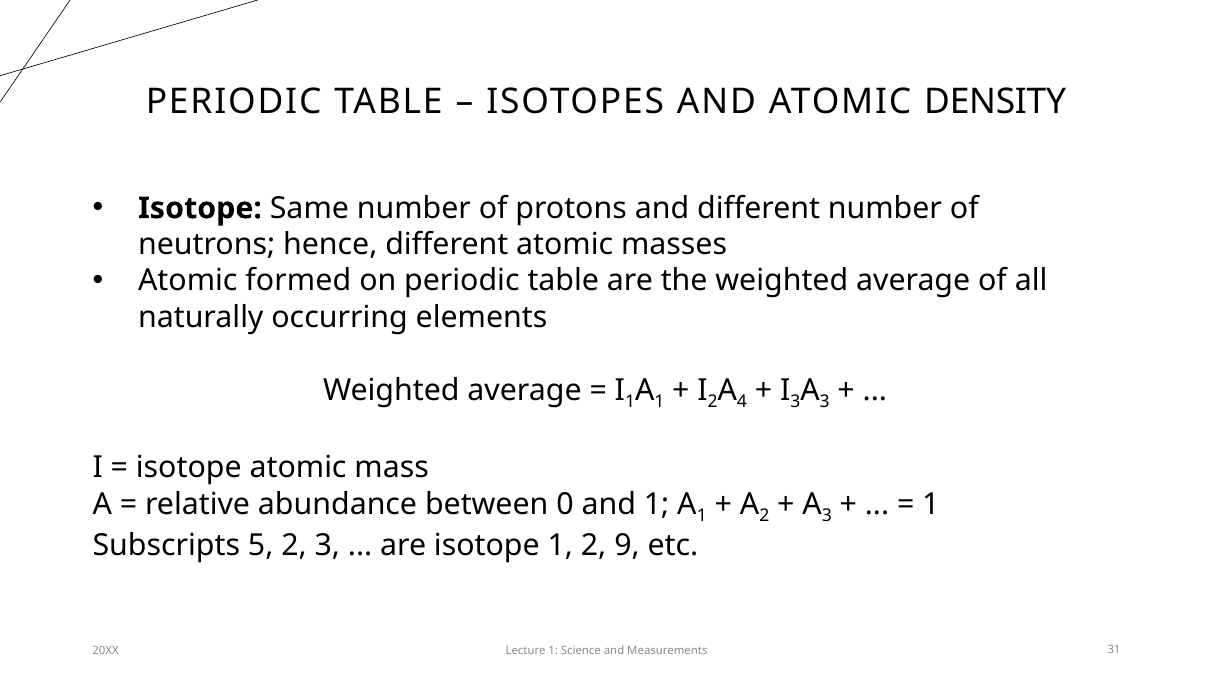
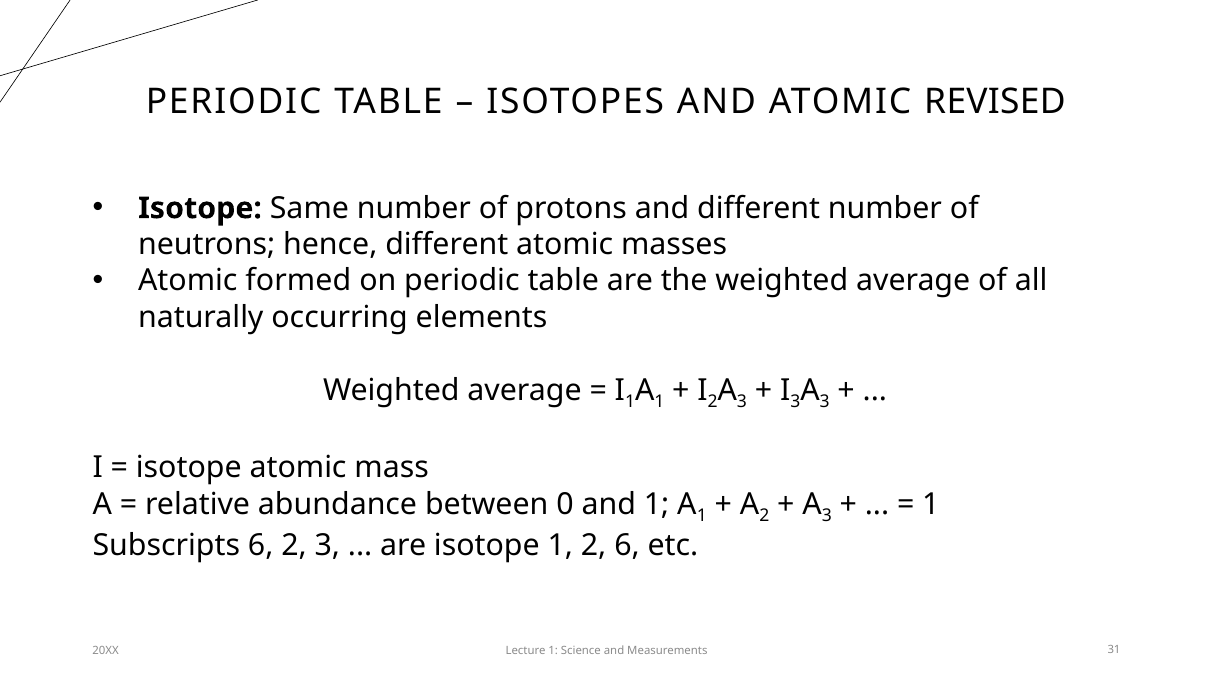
DENSITY: DENSITY -> REVISED
2 A 4: 4 -> 3
Subscripts 5: 5 -> 6
2 9: 9 -> 6
